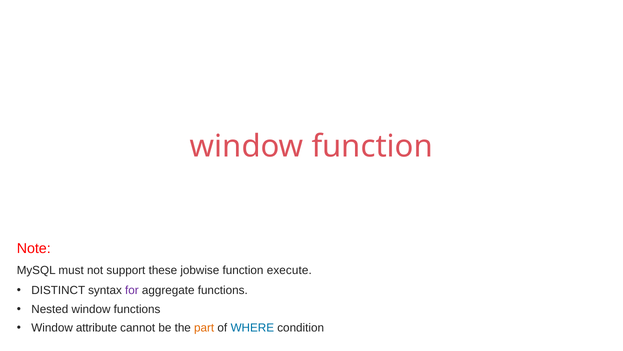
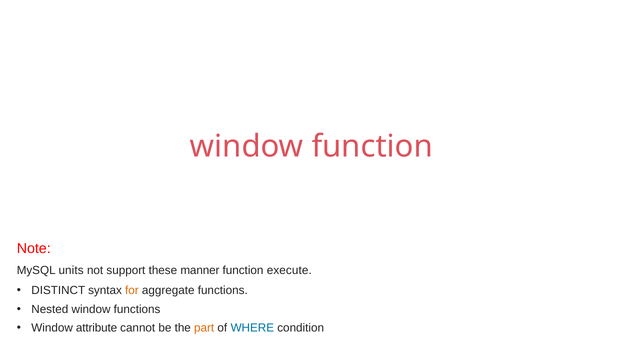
must: must -> units
jobwise: jobwise -> manner
for colour: purple -> orange
